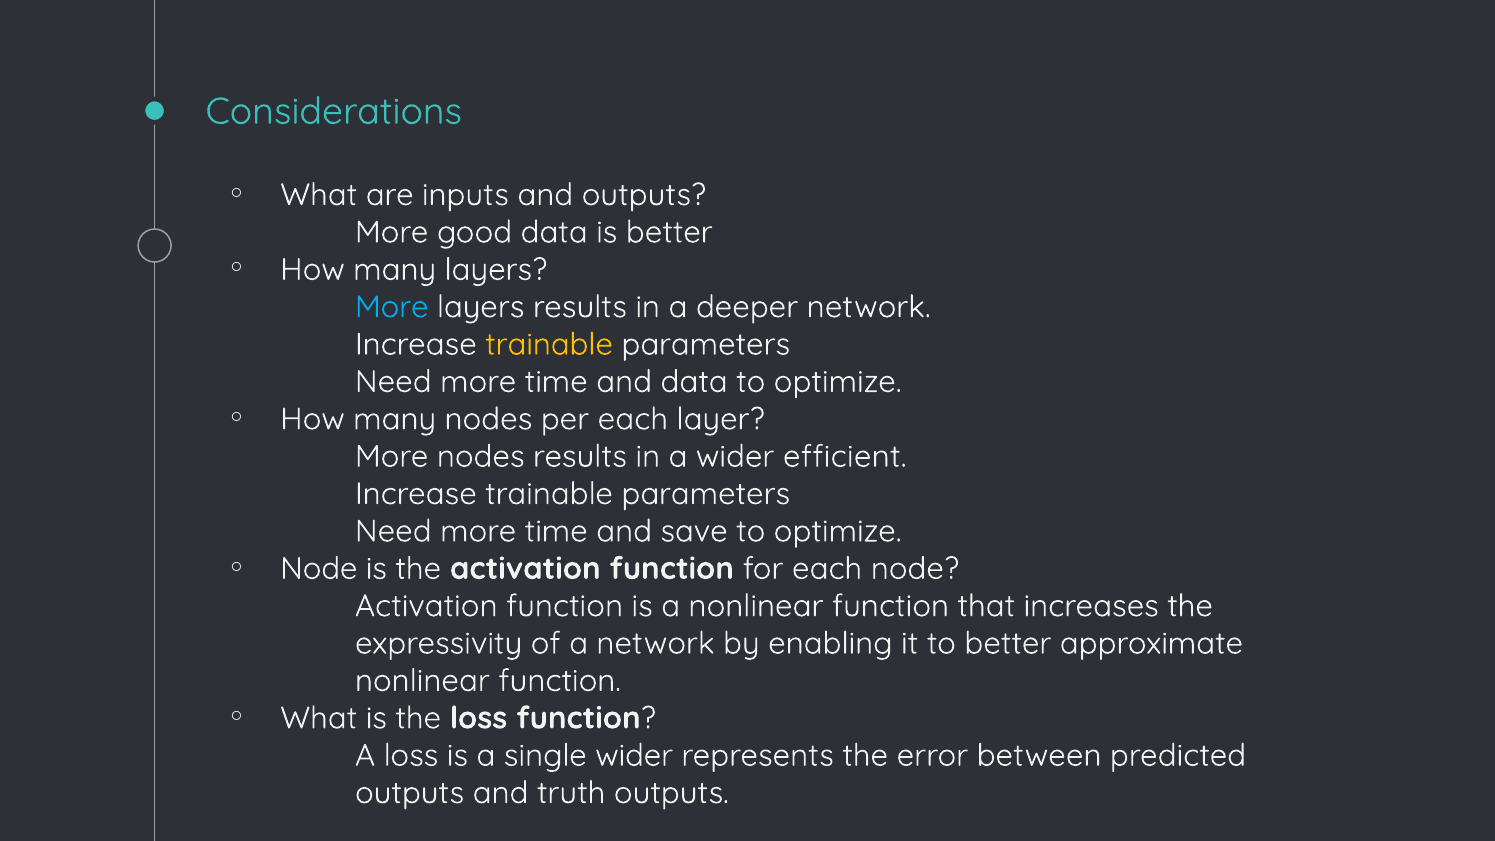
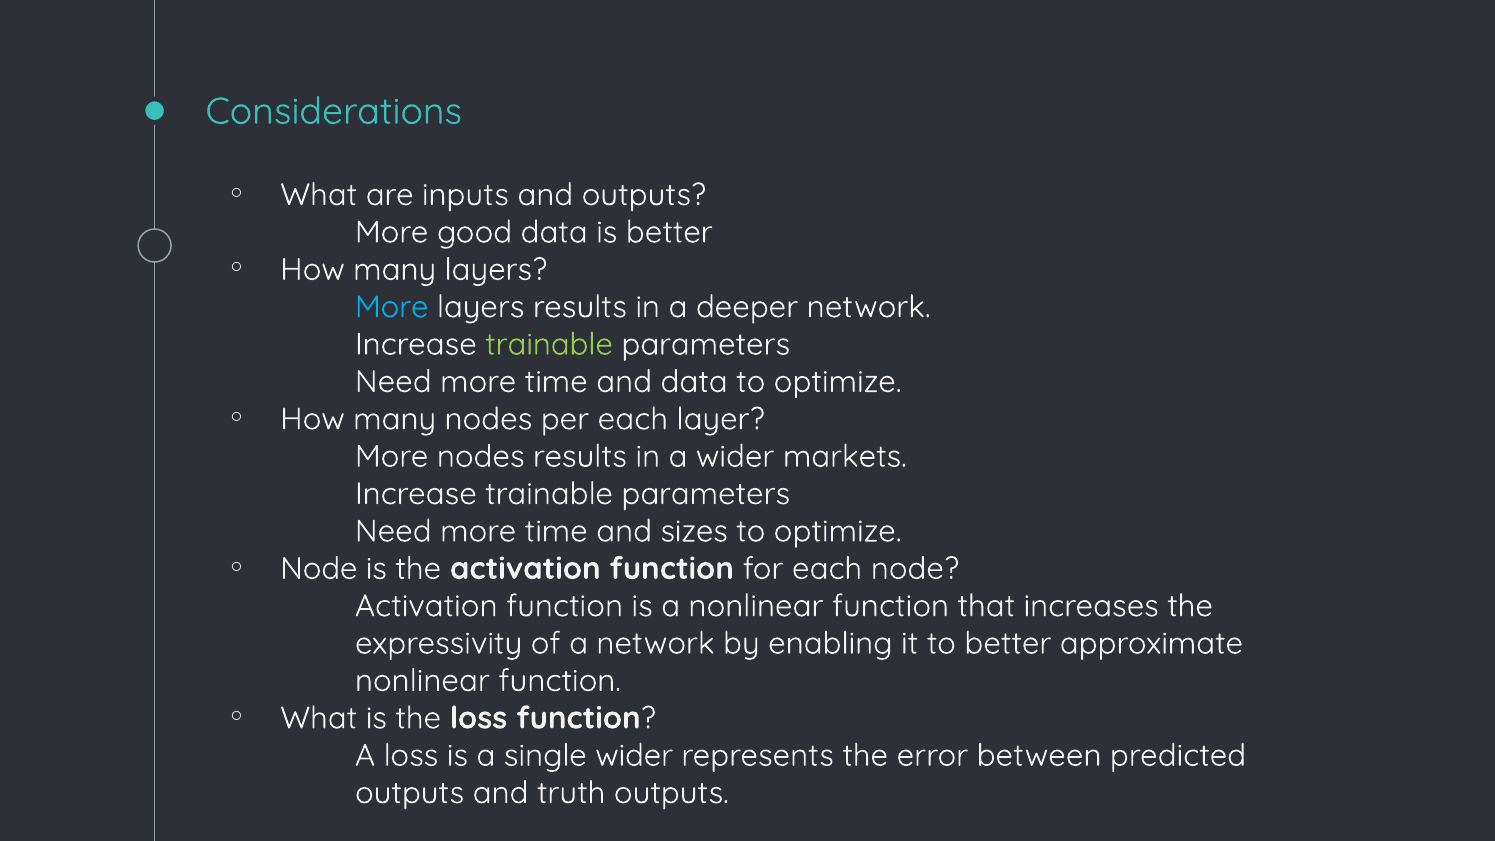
trainable at (549, 344) colour: yellow -> light green
efficient: efficient -> markets
save: save -> sizes
